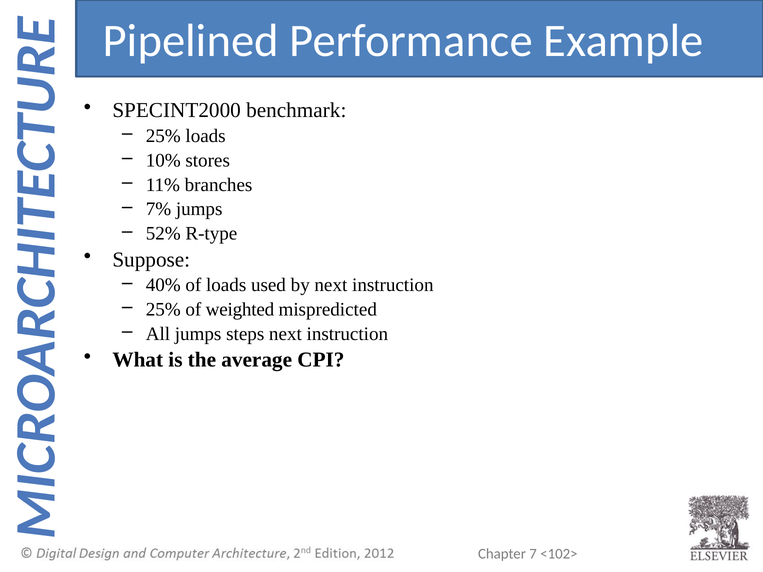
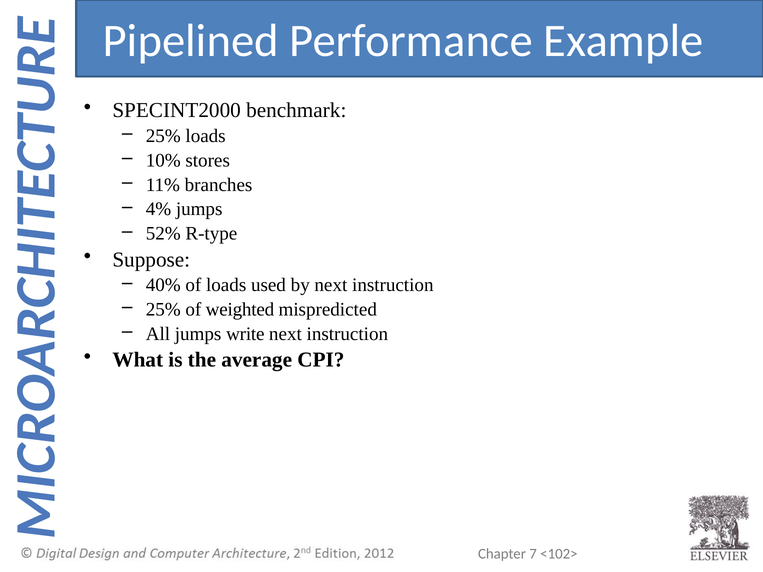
7%: 7% -> 4%
steps: steps -> write
